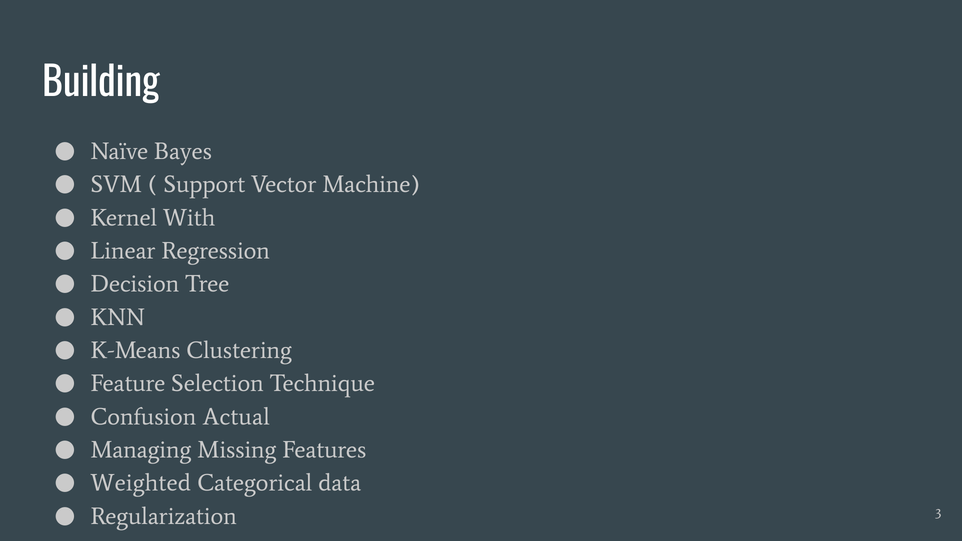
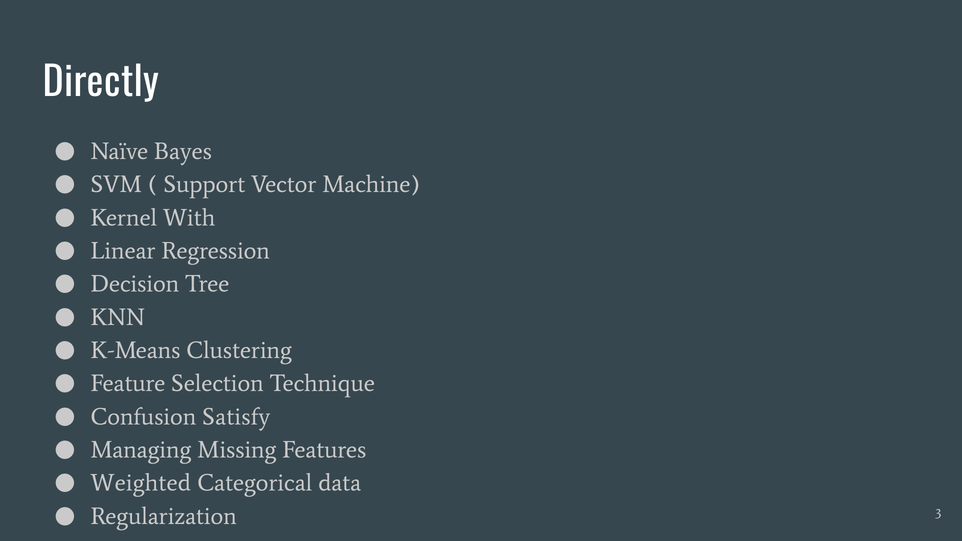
Building: Building -> Directly
Actual: Actual -> Satisfy
